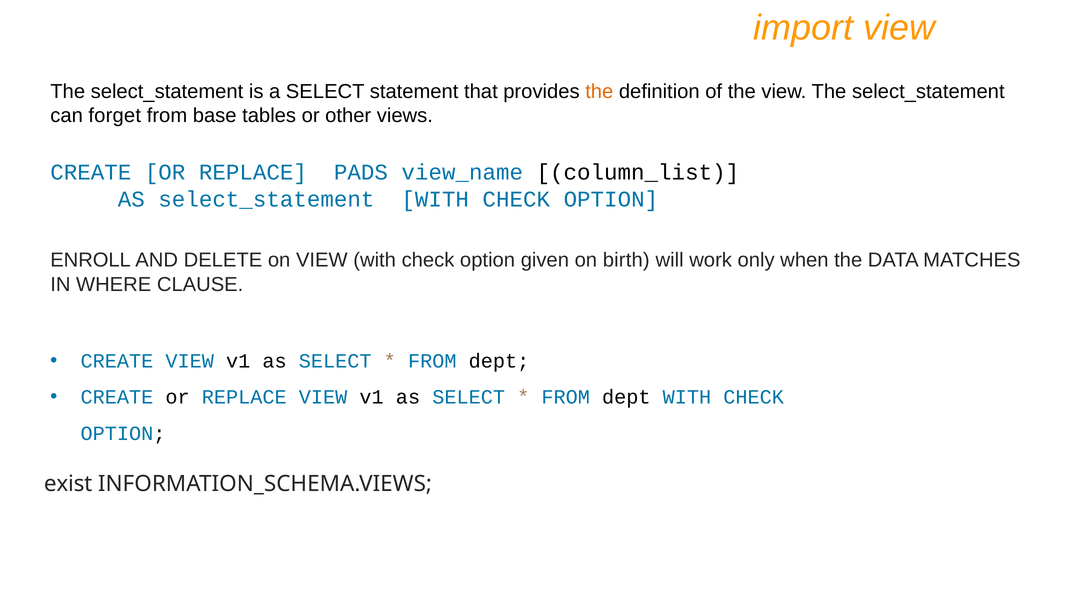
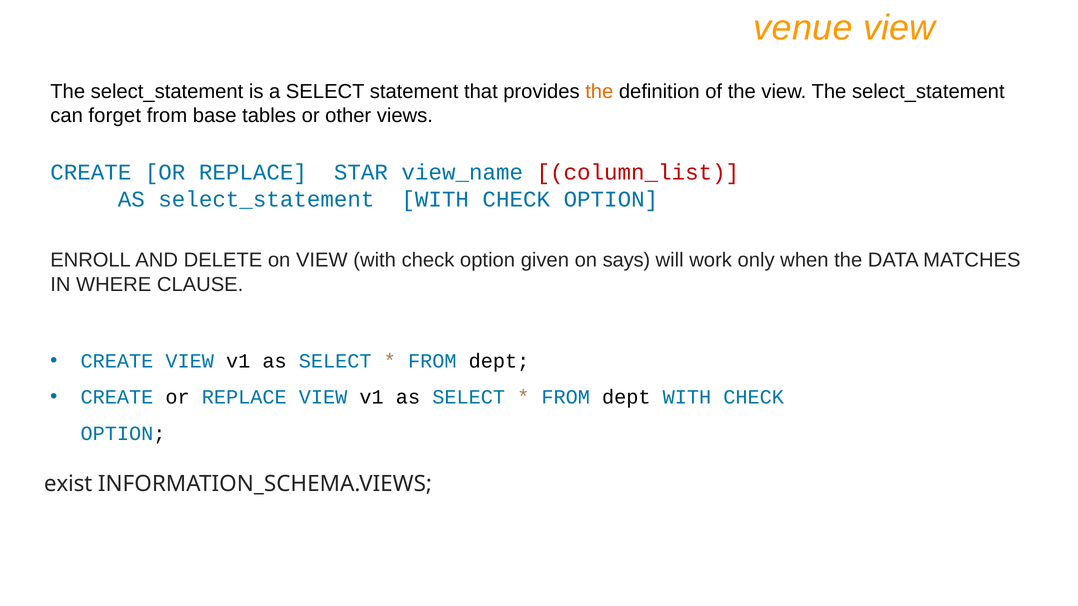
import: import -> venue
PADS: PADS -> STAR
column_list colour: black -> red
birth: birth -> says
